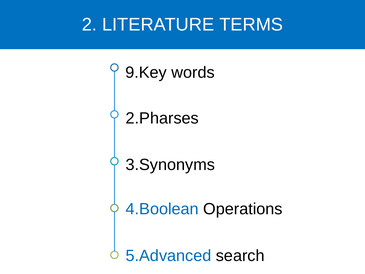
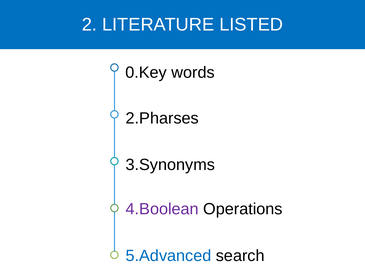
TERMS: TERMS -> LISTED
9.Key: 9.Key -> 0.Key
4.Boolean colour: blue -> purple
